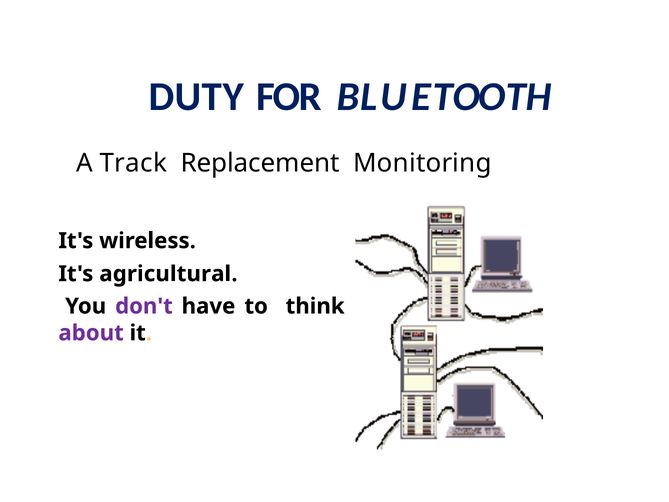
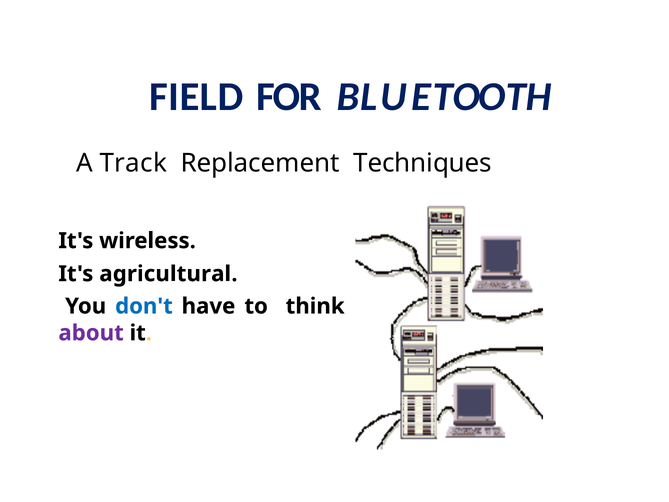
DUTY: DUTY -> FIELD
Monitoring: Monitoring -> Techniques
don't colour: purple -> blue
